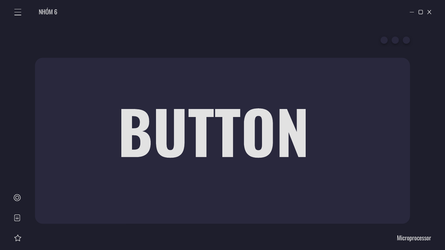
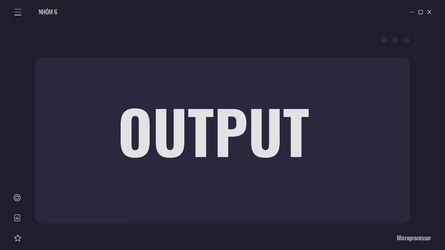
BUTTON: BUTTON -> OUTPUT
